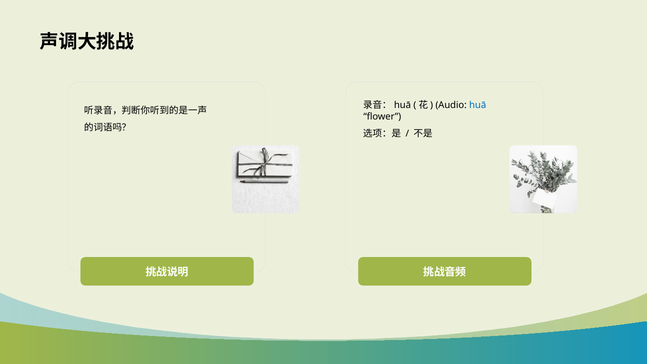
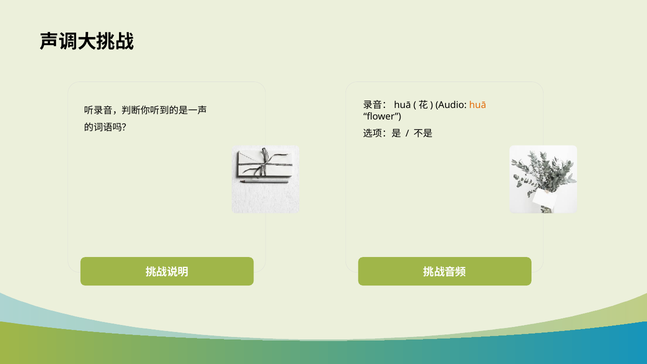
huā colour: blue -> orange
